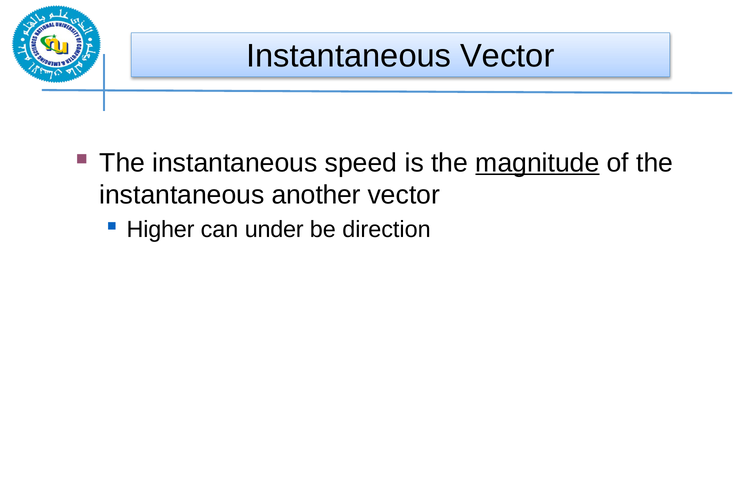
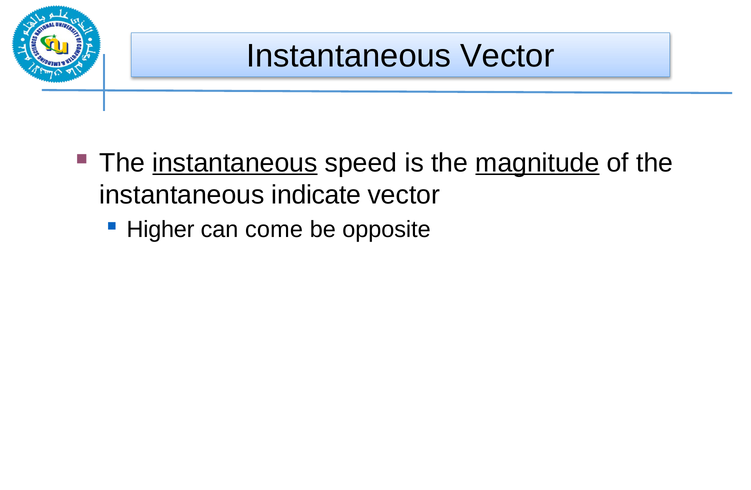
instantaneous at (235, 163) underline: none -> present
another: another -> indicate
under: under -> come
direction: direction -> opposite
